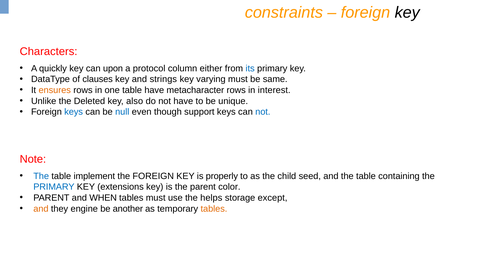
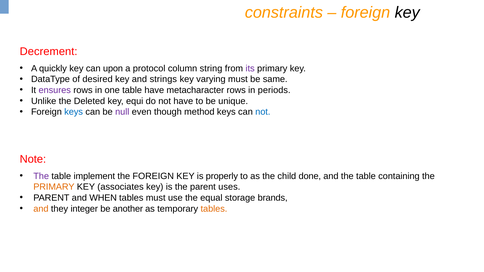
Characters: Characters -> Decrement
either: either -> string
its colour: blue -> purple
clauses: clauses -> desired
ensures colour: orange -> purple
interest: interest -> periods
also: also -> equi
null colour: blue -> purple
support: support -> method
The at (41, 176) colour: blue -> purple
seed: seed -> done
PRIMARY at (54, 187) colour: blue -> orange
extensions: extensions -> associates
color: color -> uses
helps: helps -> equal
except: except -> brands
engine: engine -> integer
